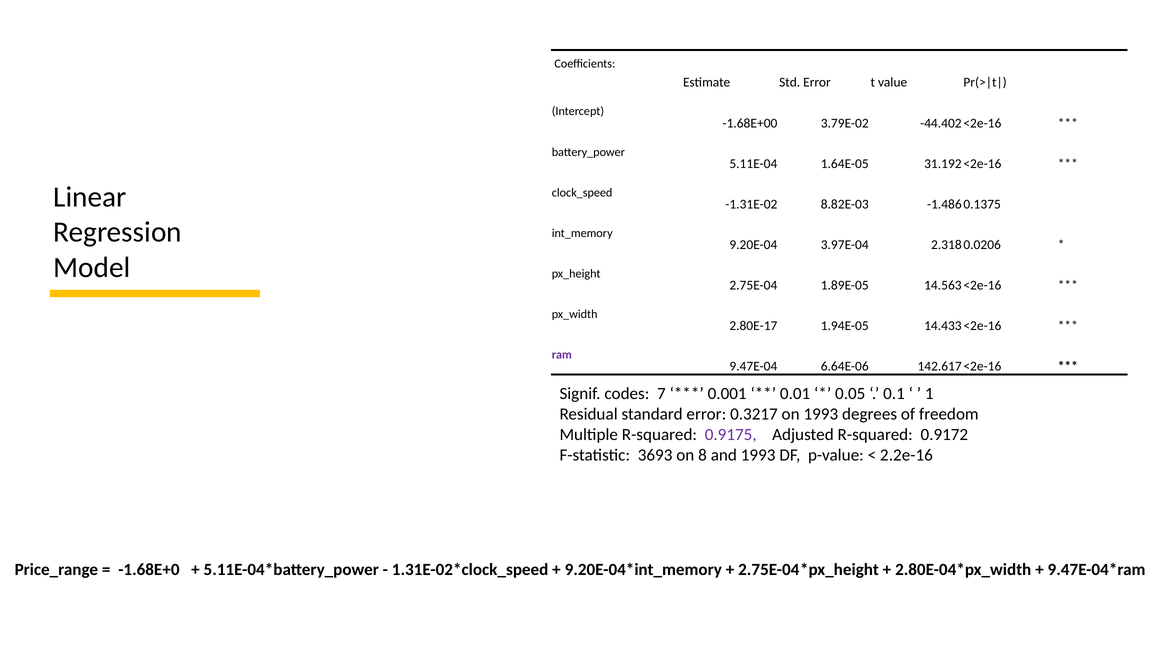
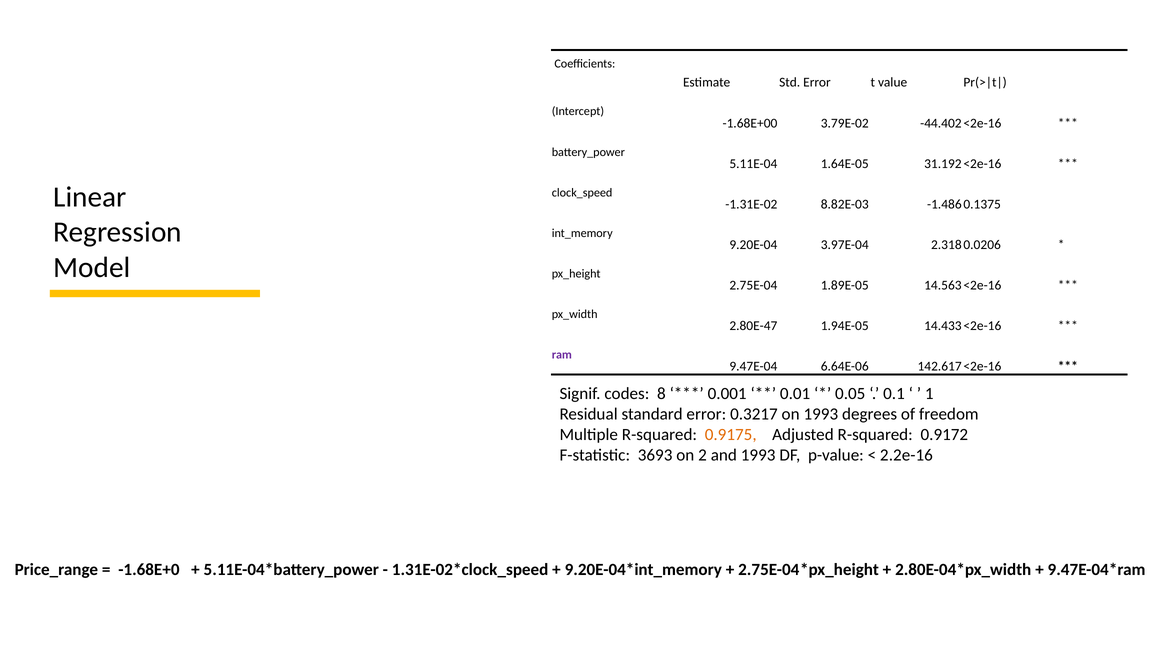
2.80E-17: 2.80E-17 -> 2.80E-47
7: 7 -> 8
0.9175 colour: purple -> orange
8: 8 -> 2
